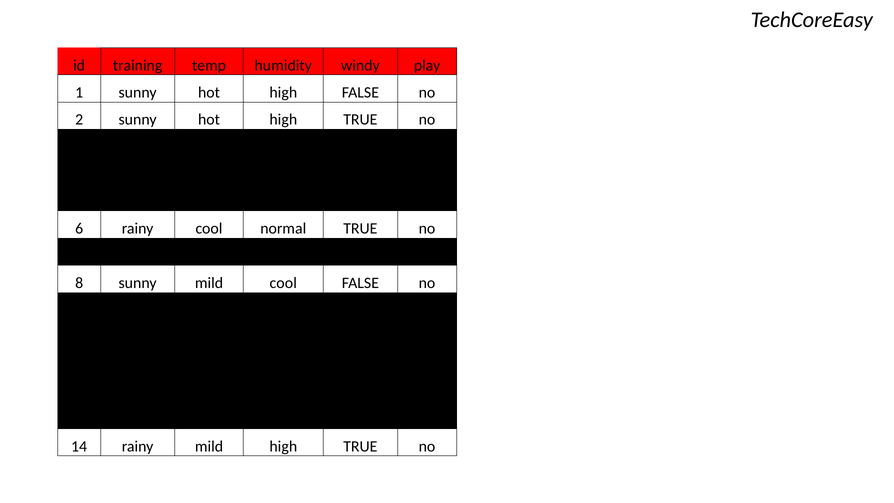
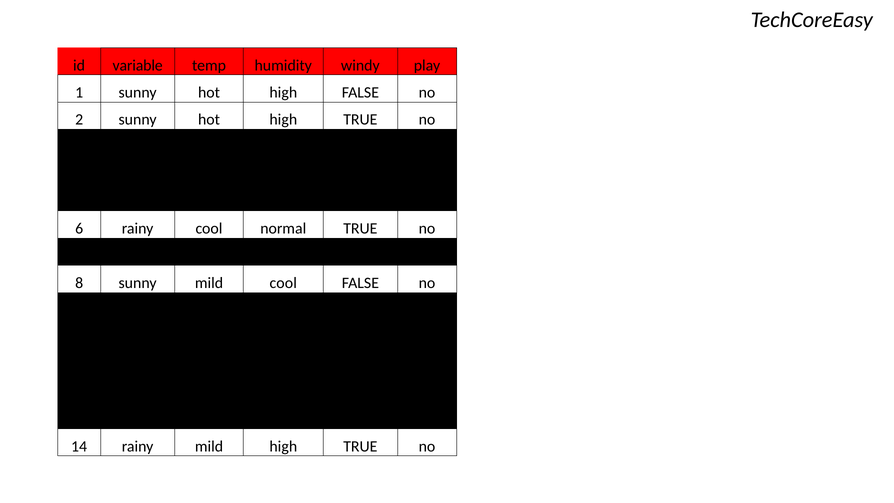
training: training -> variable
